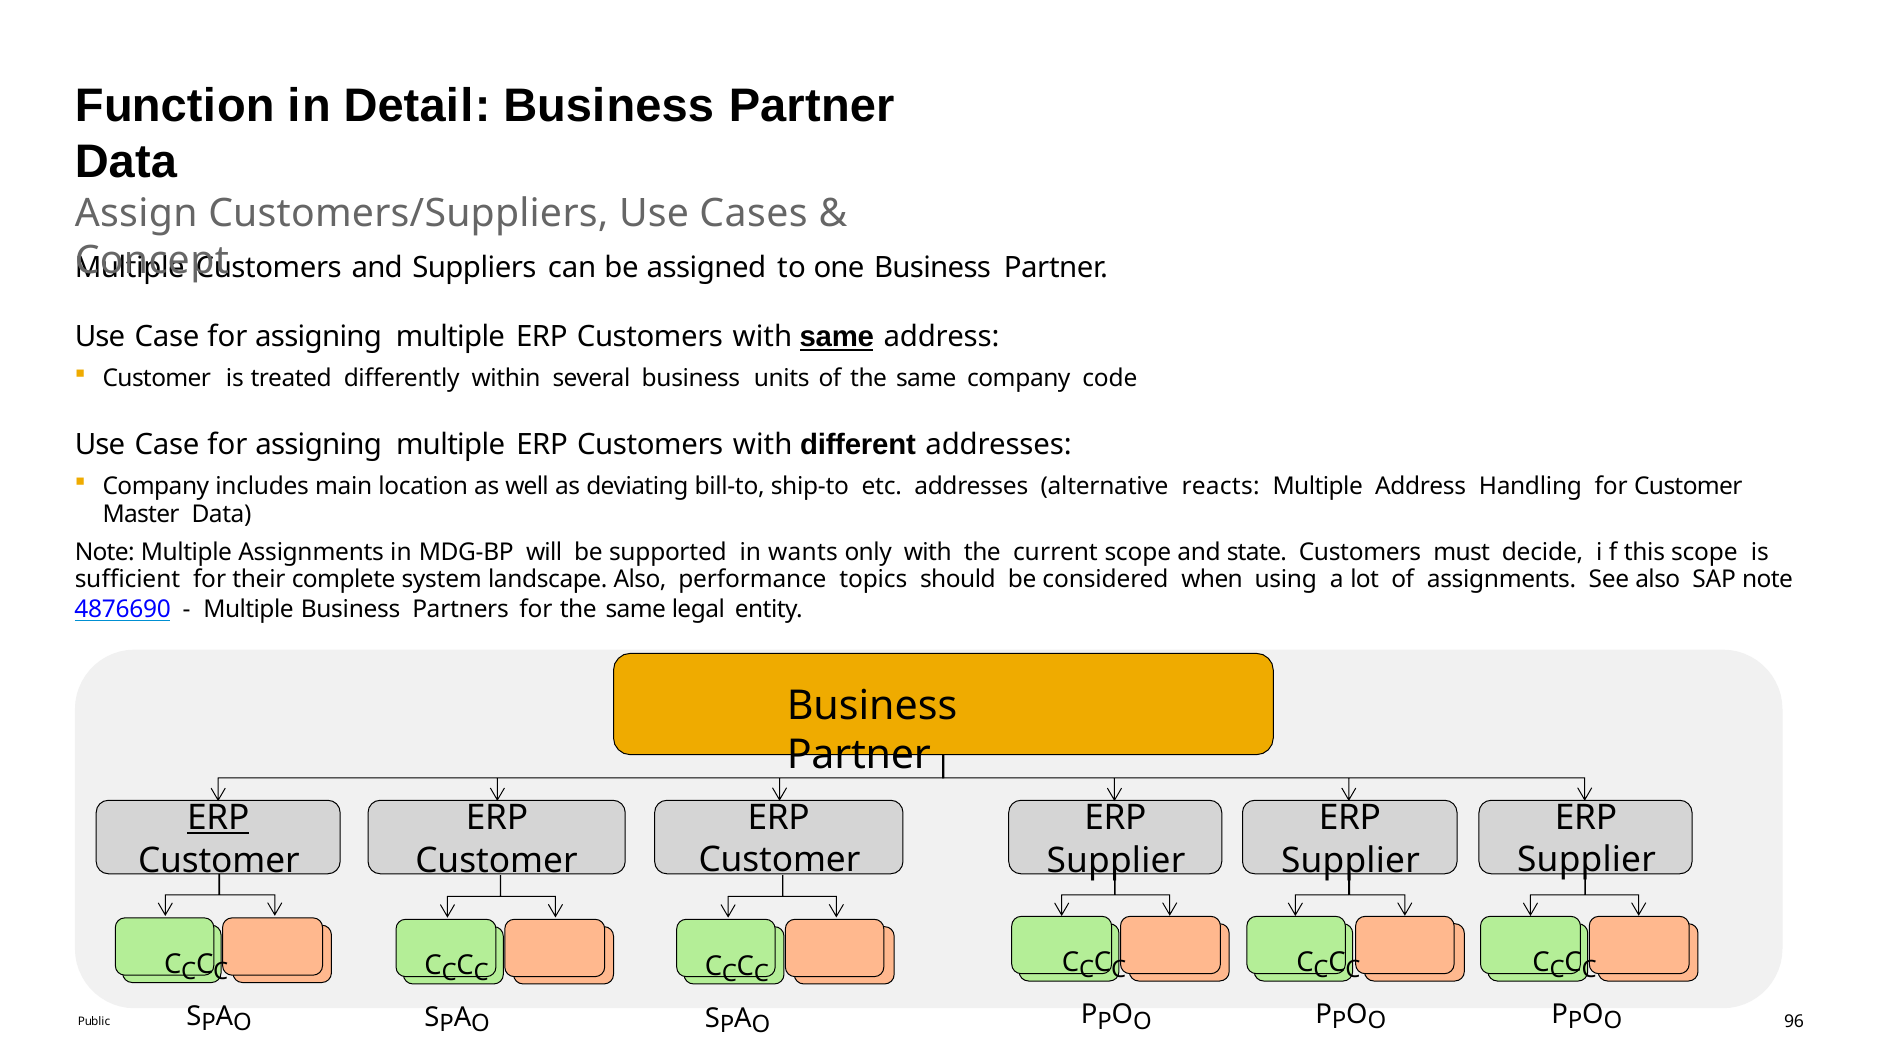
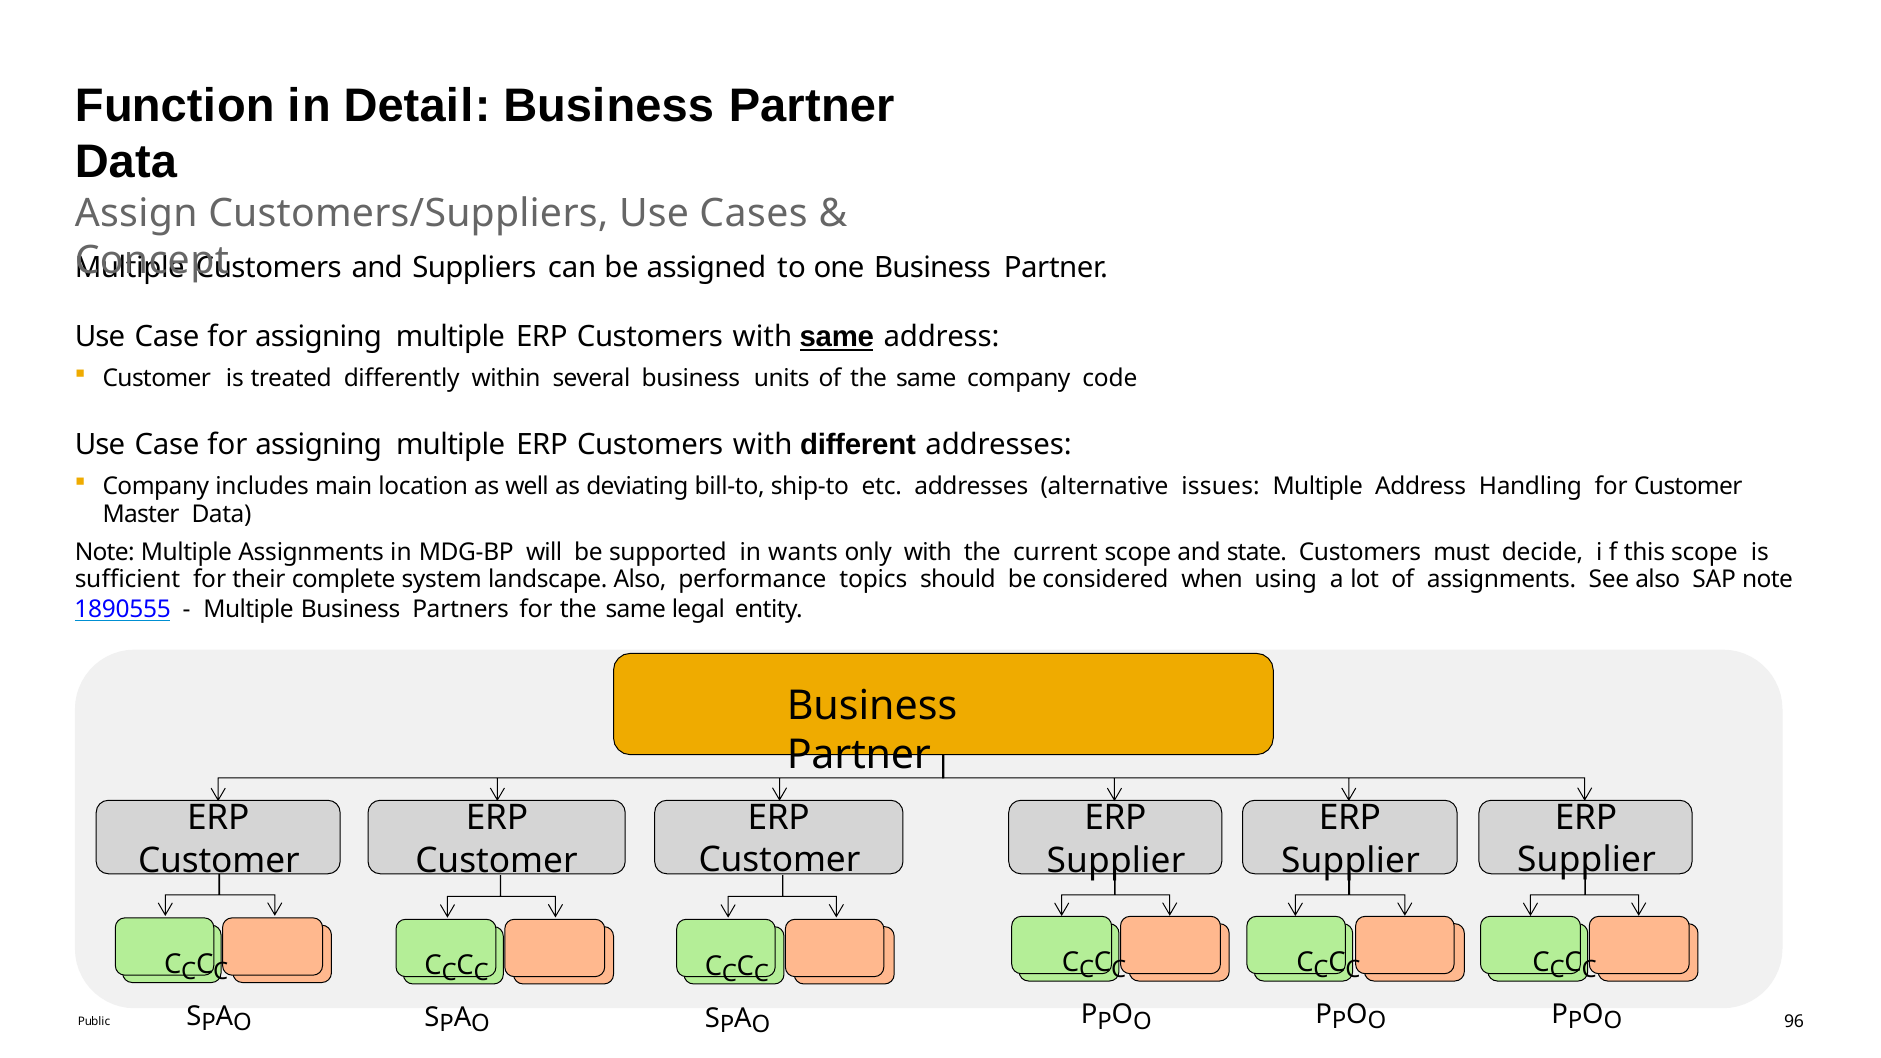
reacts: reacts -> issues
4876690: 4876690 -> 1890555
ERP at (218, 818) underline: present -> none
